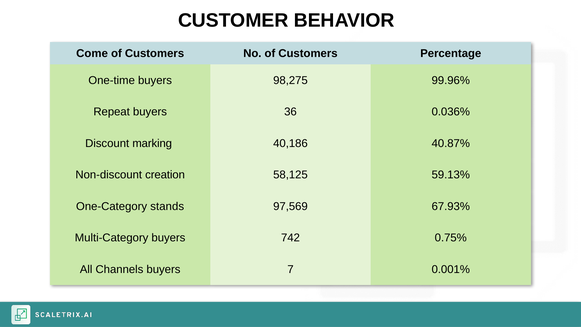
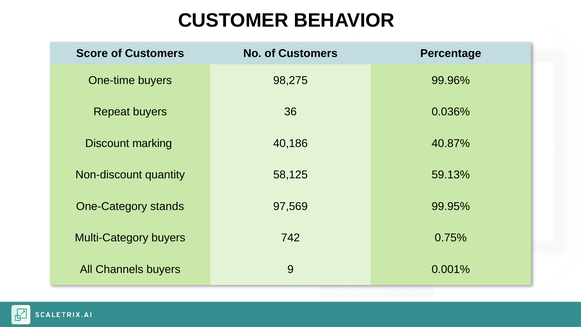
Come: Come -> Score
creation: creation -> quantity
67.93%: 67.93% -> 99.95%
7: 7 -> 9
